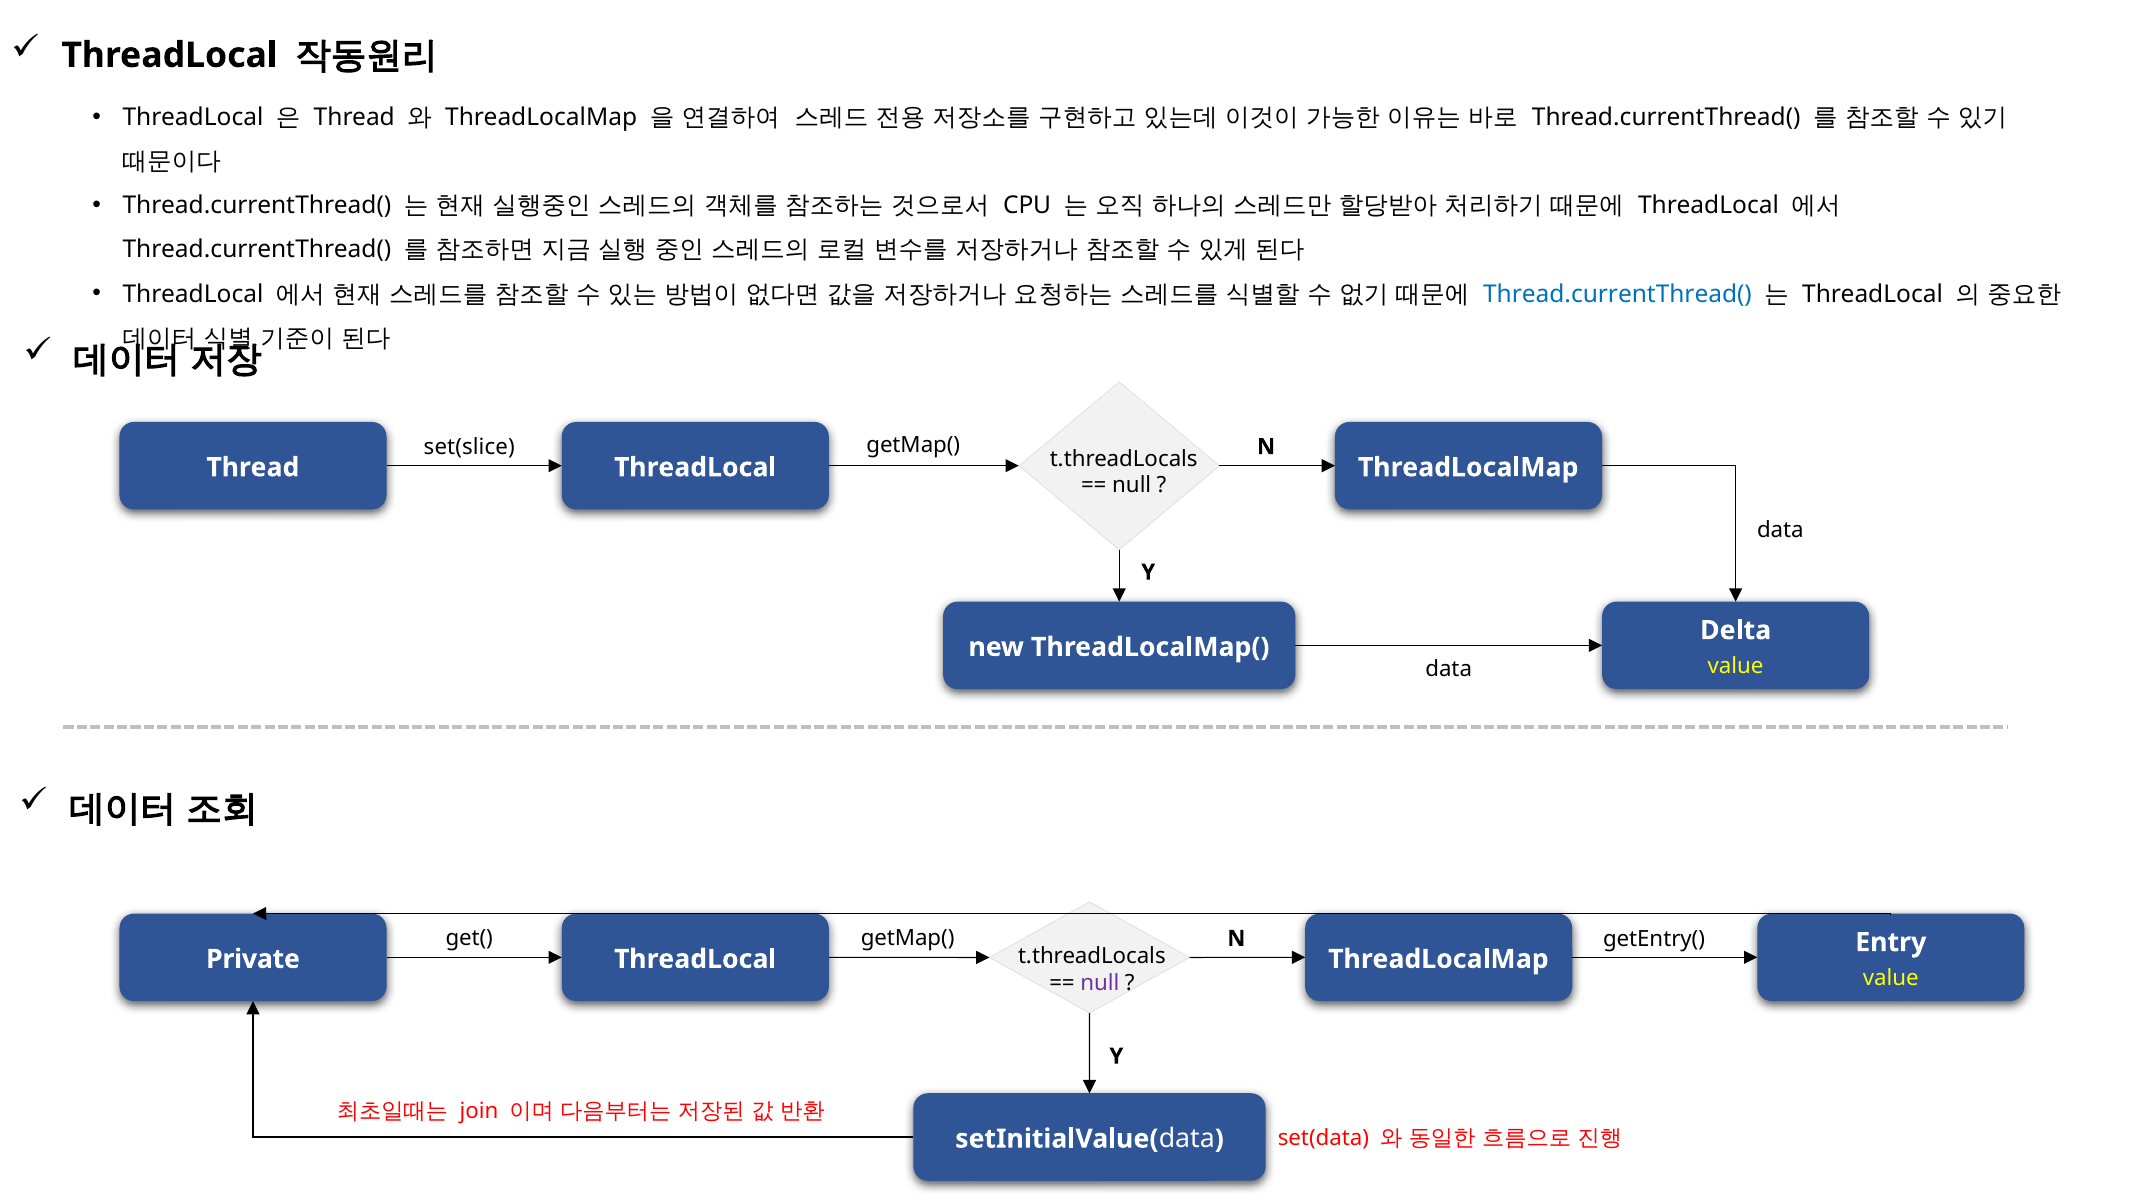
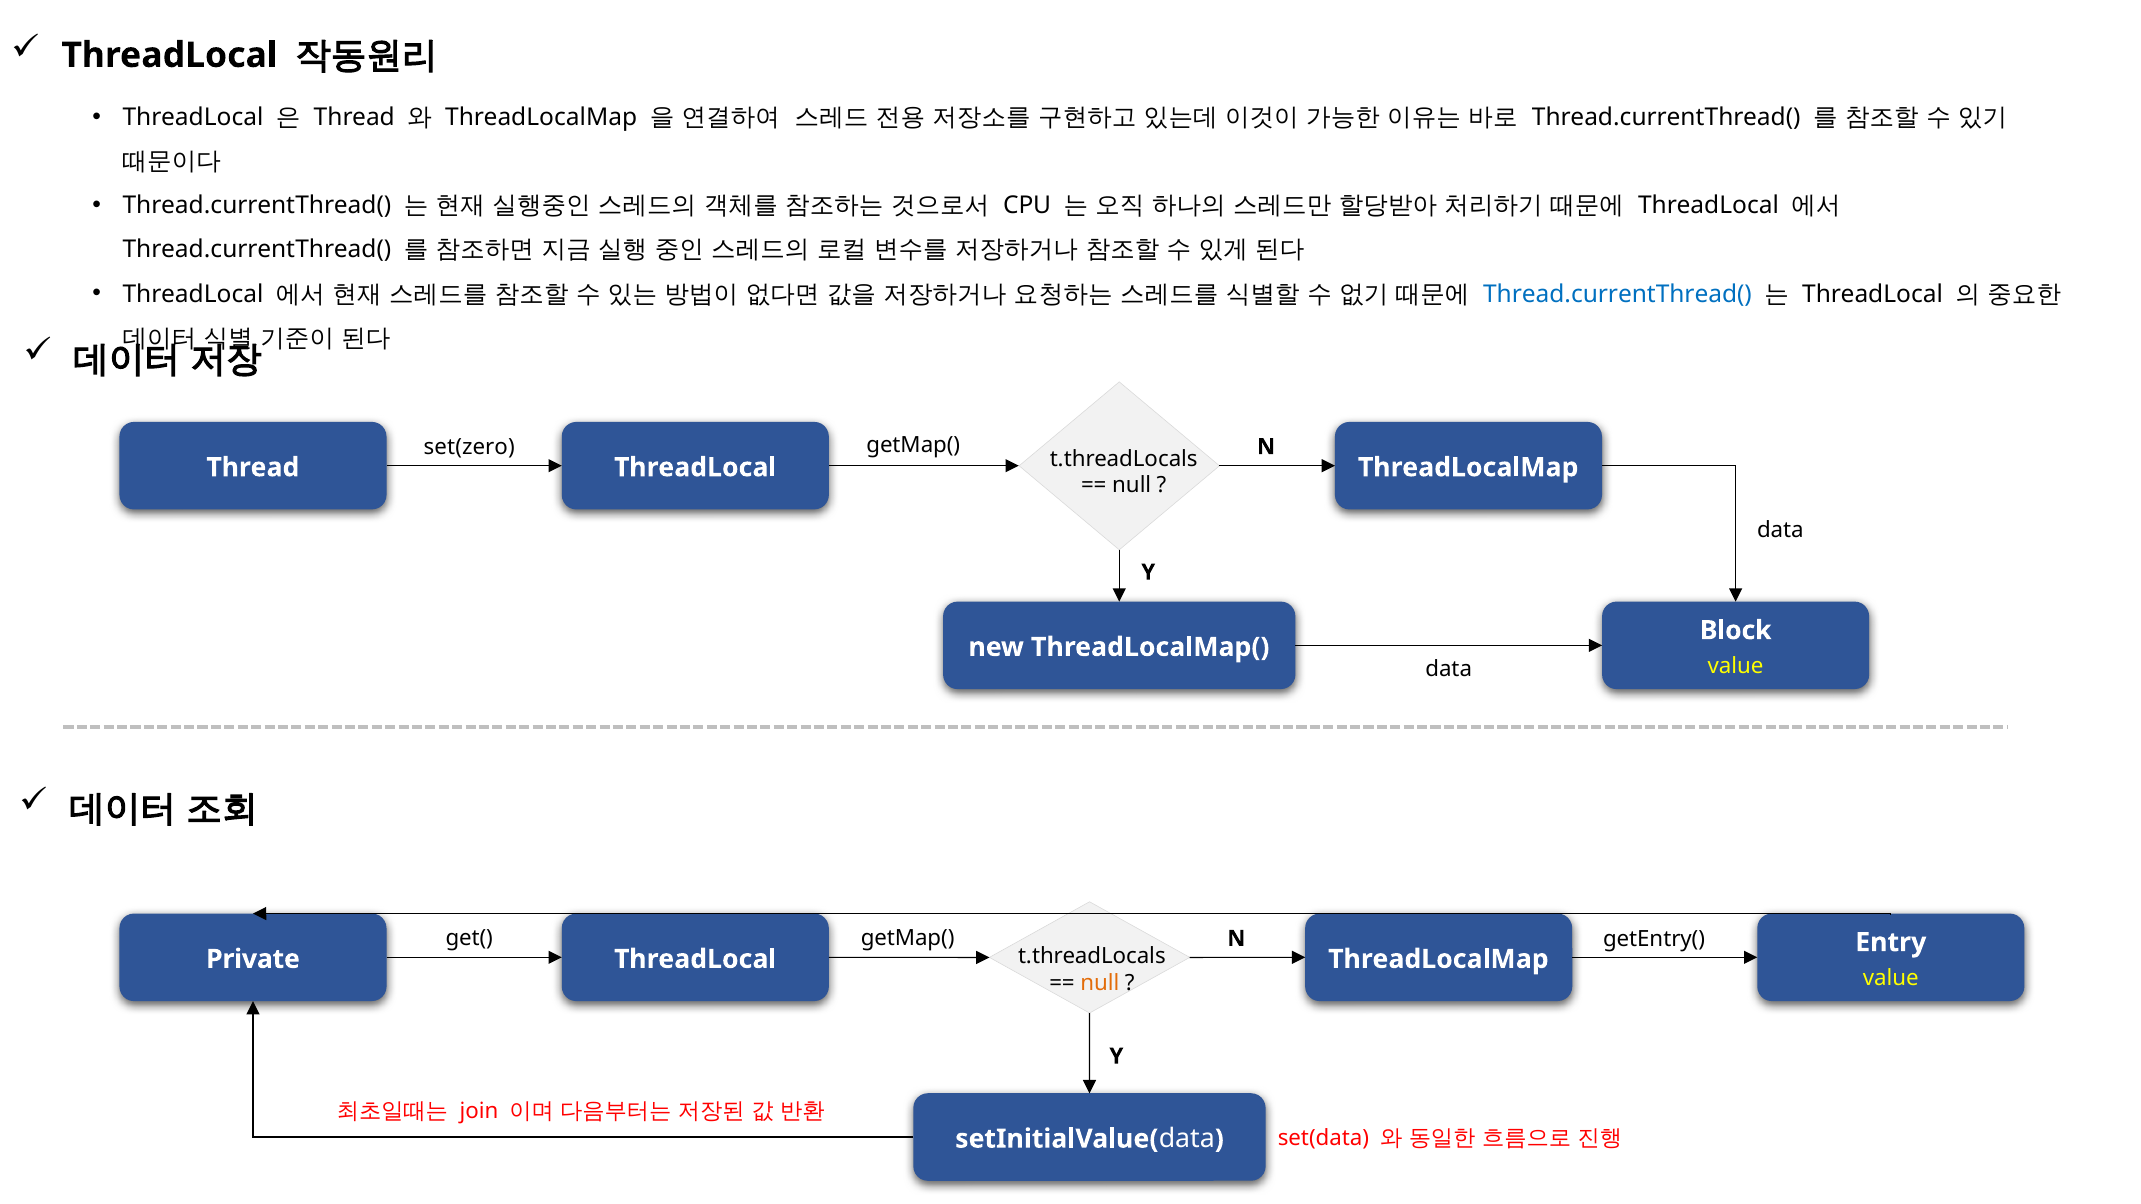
set(slice: set(slice -> set(zero
Delta: Delta -> Block
null at (1100, 983) colour: purple -> orange
